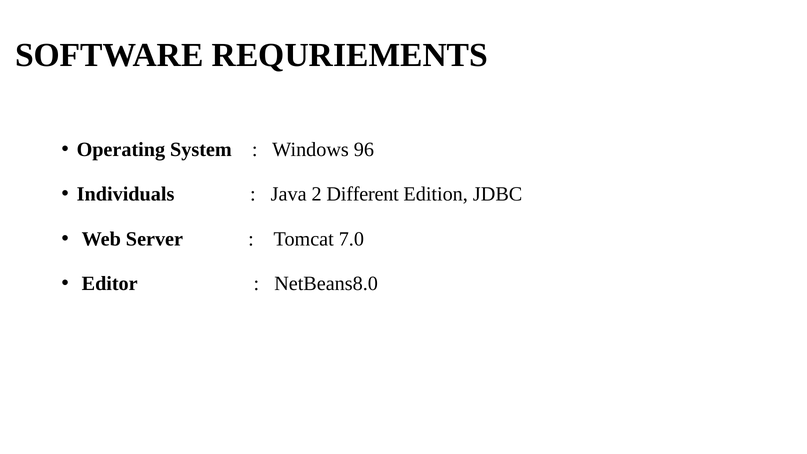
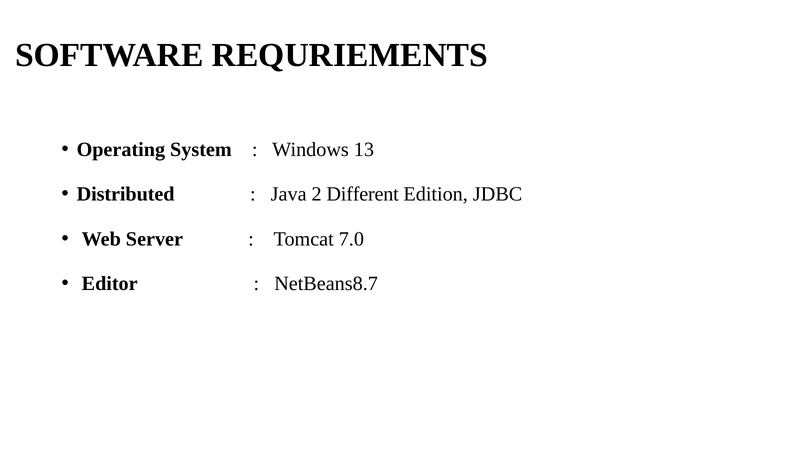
96: 96 -> 13
Individuals: Individuals -> Distributed
NetBeans8.0: NetBeans8.0 -> NetBeans8.7
